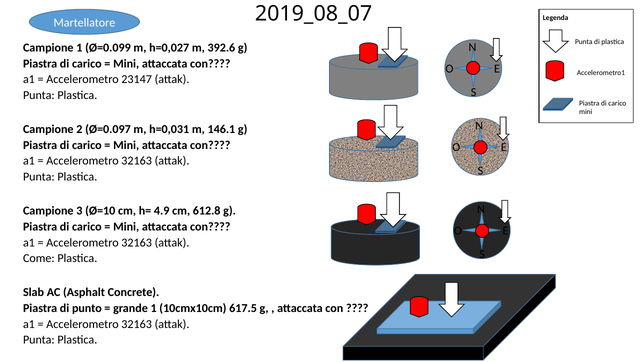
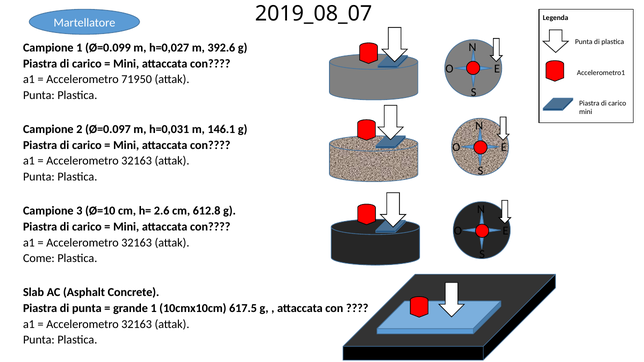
23147: 23147 -> 71950
4.9: 4.9 -> 2.6
di punto: punto -> punta
